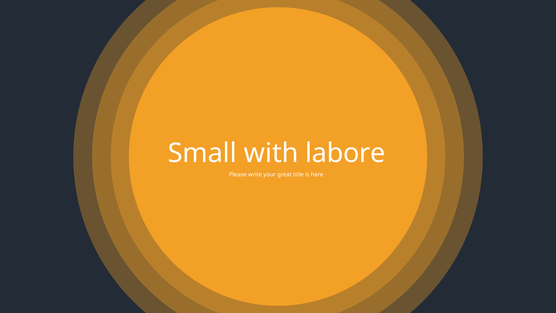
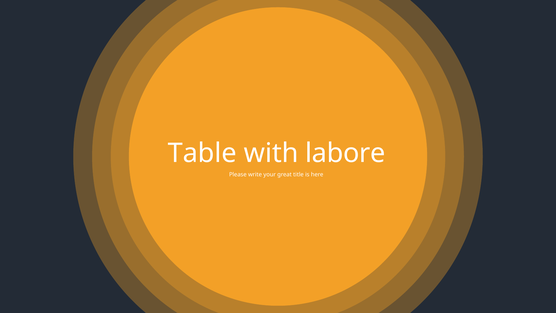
Small: Small -> Table
